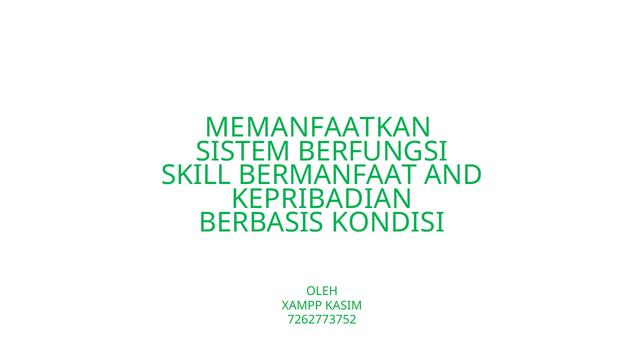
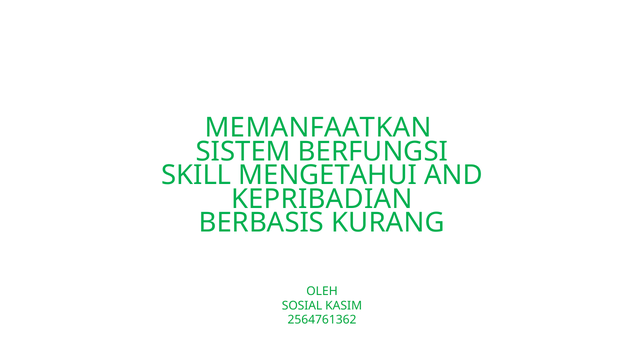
BERMANFAAT: BERMANFAAT -> MENGETAHUI
KONDISI: KONDISI -> KURANG
XAMPP: XAMPP -> SOSIAL
7262773752: 7262773752 -> 2564761362
